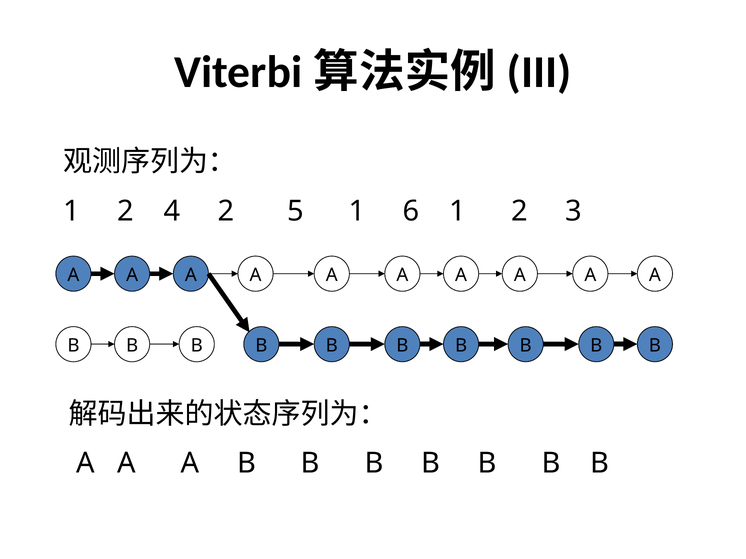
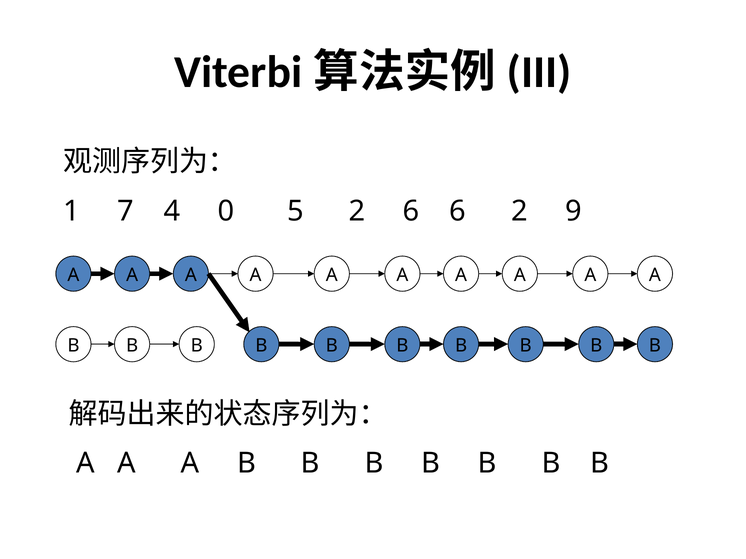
2 at (126, 211): 2 -> 7
4 2: 2 -> 0
5 1: 1 -> 2
6 1: 1 -> 6
3: 3 -> 9
